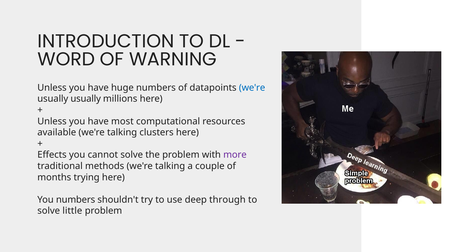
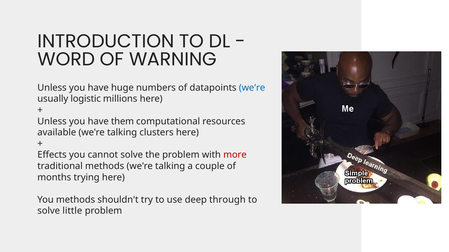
usually usually: usually -> logistic
most: most -> them
more colour: purple -> red
You numbers: numbers -> methods
